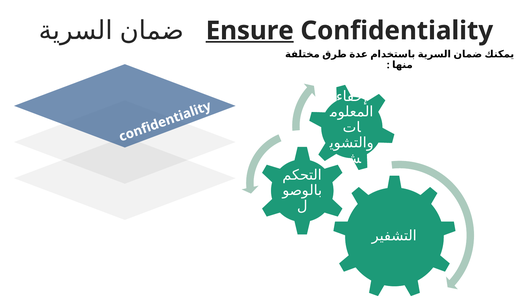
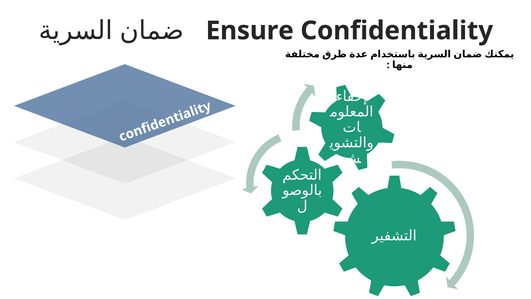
Ensure underline: present -> none
